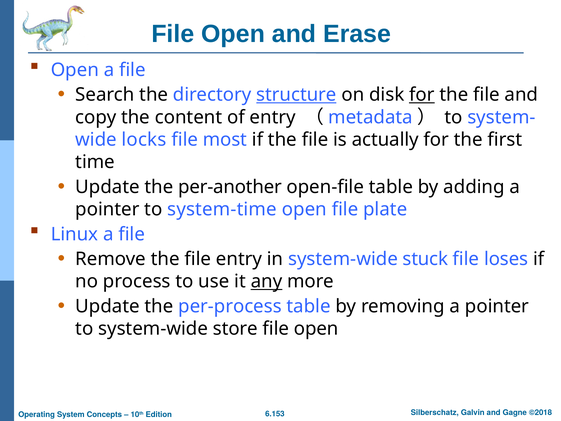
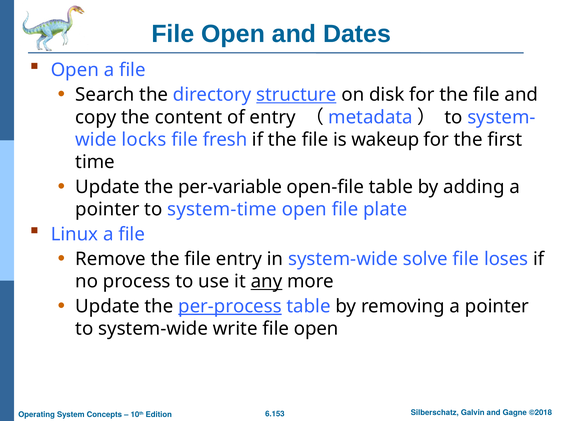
Erase: Erase -> Dates
for at (422, 95) underline: present -> none
most: most -> fresh
actually: actually -> wakeup
per-another: per-another -> per-variable
stuck: stuck -> solve
per-process underline: none -> present
store: store -> write
